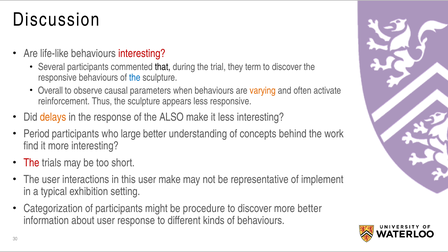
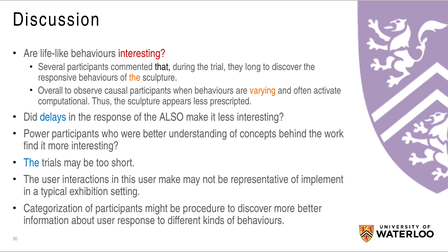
term: term -> long
the at (135, 78) colour: blue -> orange
causal parameters: parameters -> participants
reinforcement: reinforcement -> computational
less responsive: responsive -> prescripted
delays colour: orange -> blue
Period: Period -> Power
large: large -> were
The at (31, 163) colour: red -> blue
